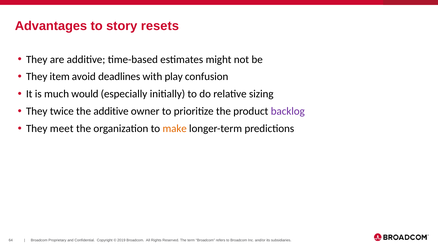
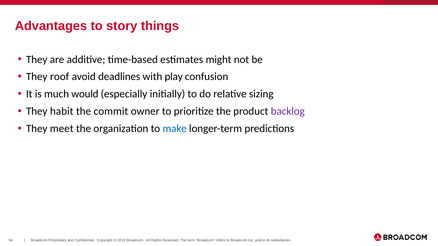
resets: resets -> things
item: item -> roof
twice: twice -> habit
the additive: additive -> commit
make colour: orange -> blue
